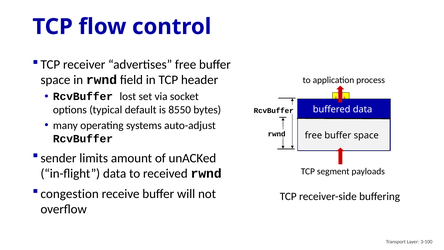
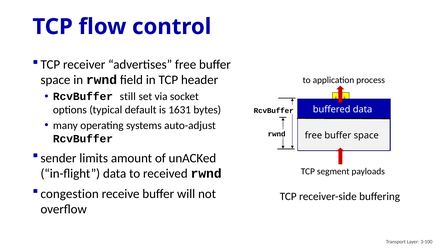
lost: lost -> still
8550: 8550 -> 1631
